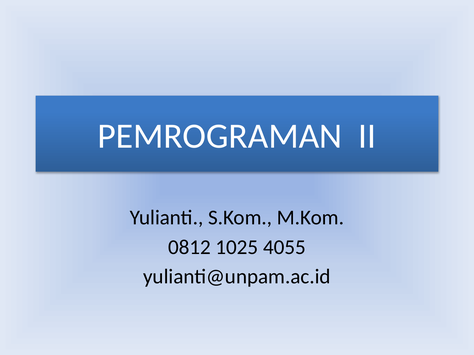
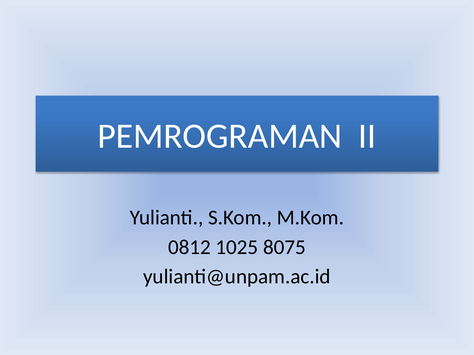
4055: 4055 -> 8075
